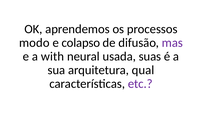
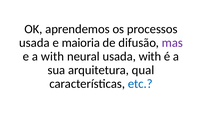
modo at (34, 43): modo -> usada
colapso: colapso -> maioria
usada suas: suas -> with
etc colour: purple -> blue
